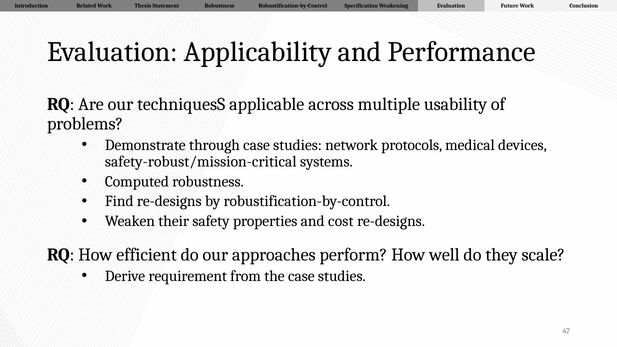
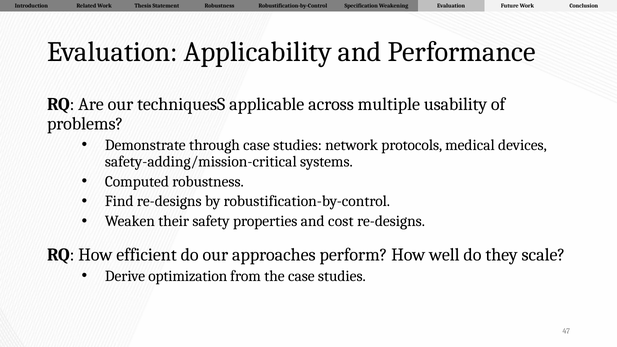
safety-robust/mission-critical: safety-robust/mission-critical -> safety-adding/mission-critical
requirement: requirement -> optimization
